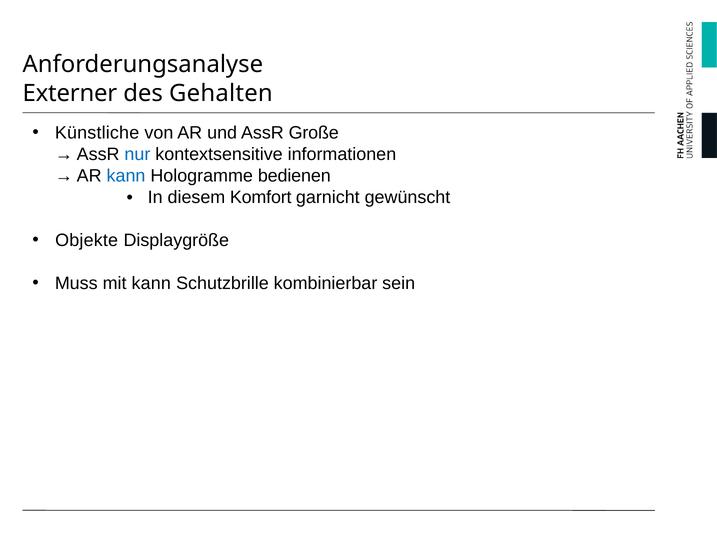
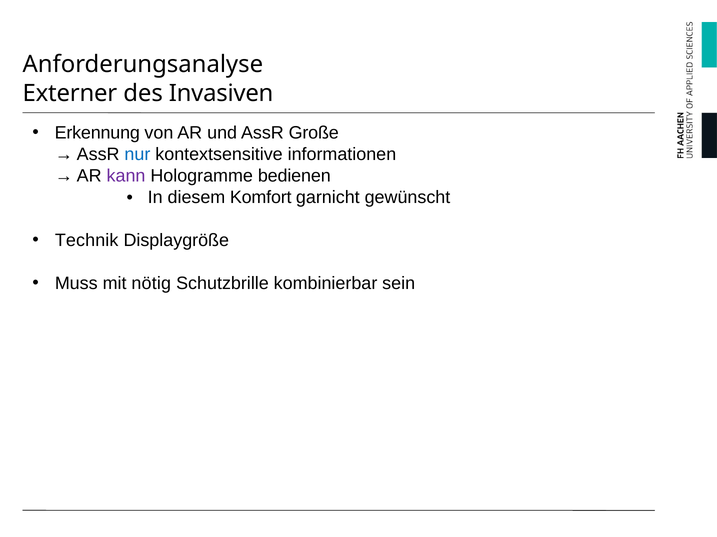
Gehalten: Gehalten -> Invasiven
Künstliche: Künstliche -> Erkennung
kann at (126, 176) colour: blue -> purple
Objekte: Objekte -> Technik
mit kann: kann -> nötig
